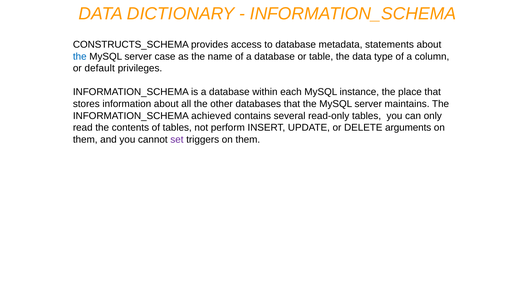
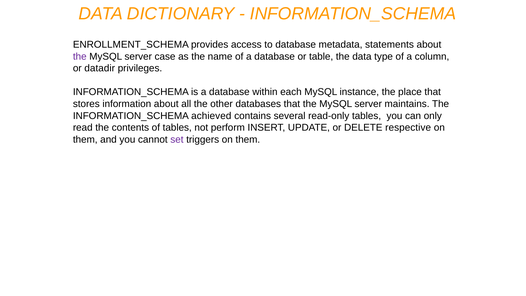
CONSTRUCTS_SCHEMA: CONSTRUCTS_SCHEMA -> ENROLLMENT_SCHEMA
the at (80, 57) colour: blue -> purple
default: default -> datadir
arguments: arguments -> respective
